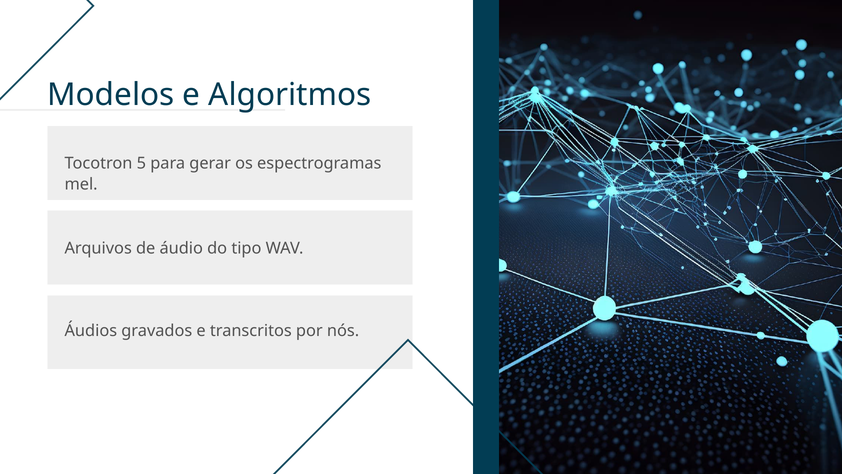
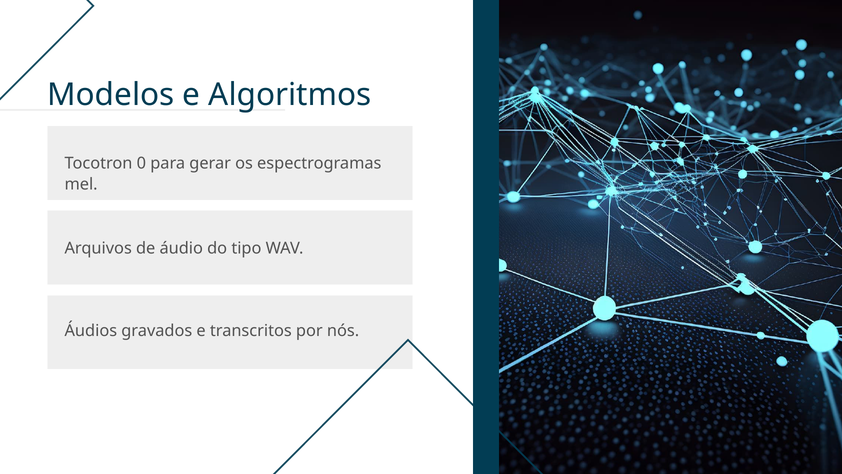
5: 5 -> 0
